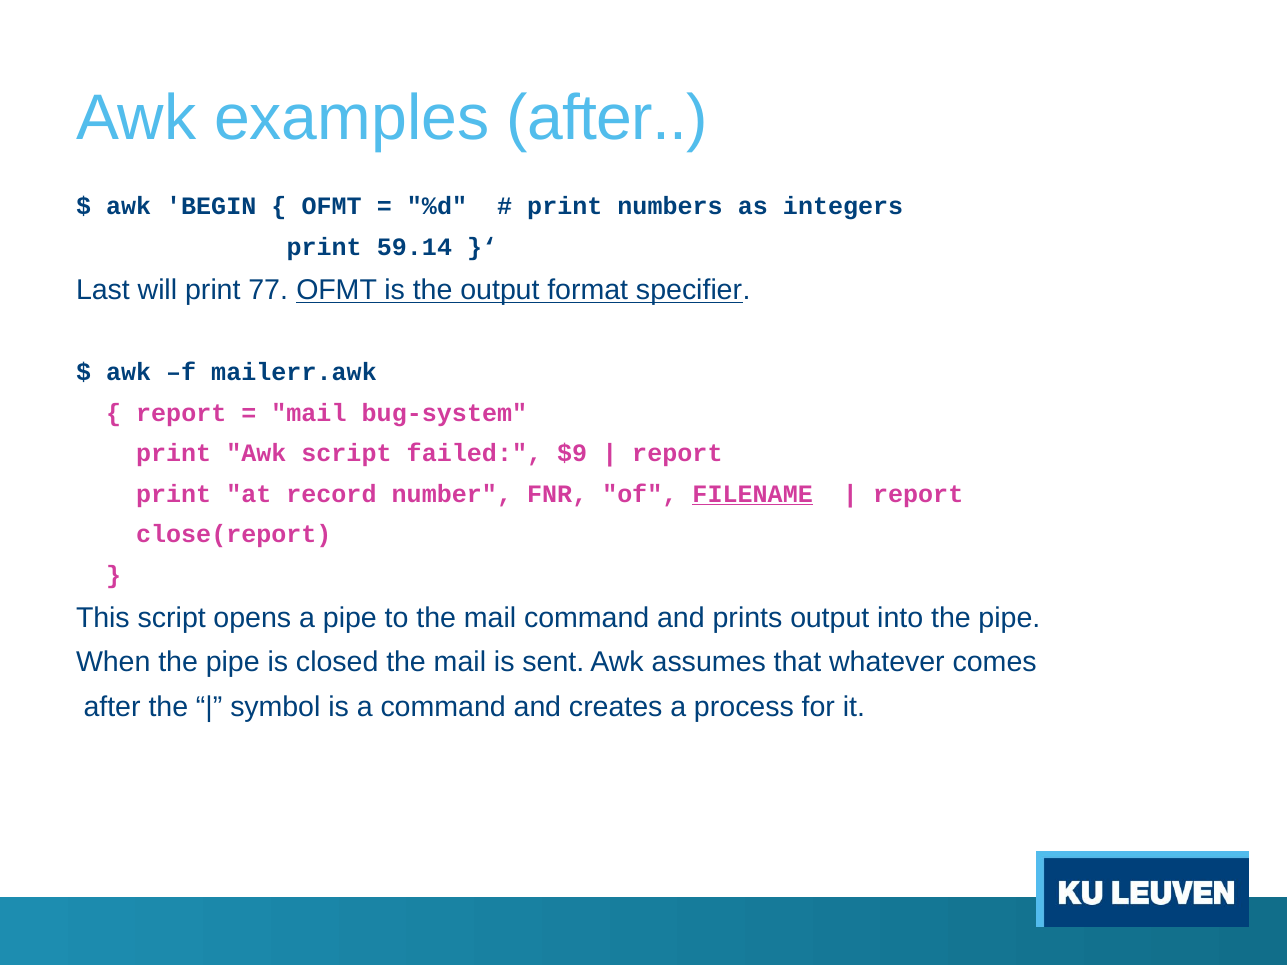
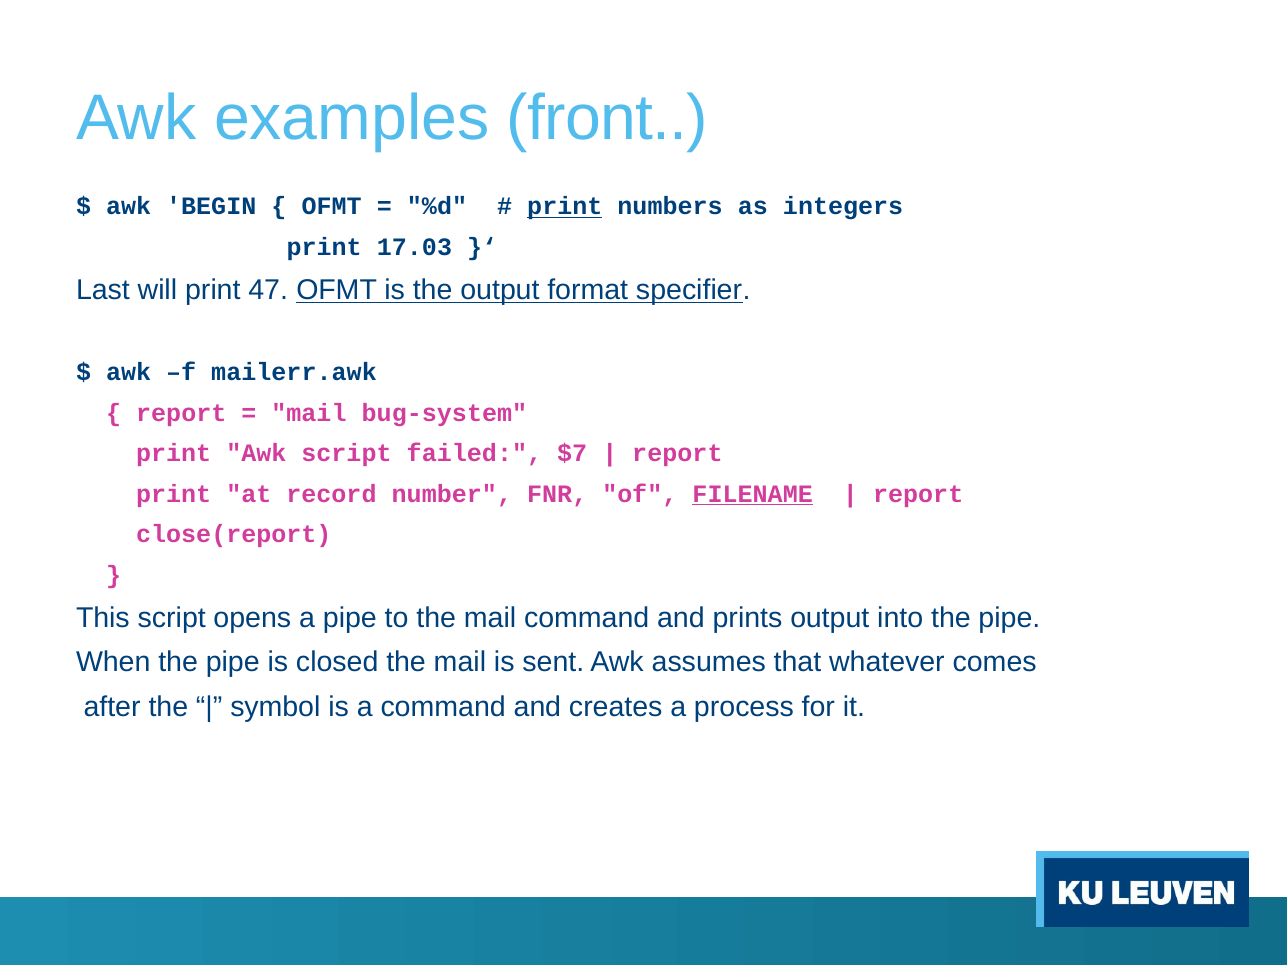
examples after: after -> front
print at (565, 207) underline: none -> present
59.14: 59.14 -> 17.03
77: 77 -> 47
$9: $9 -> $7
